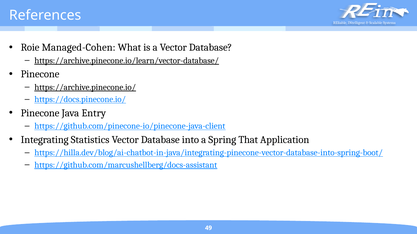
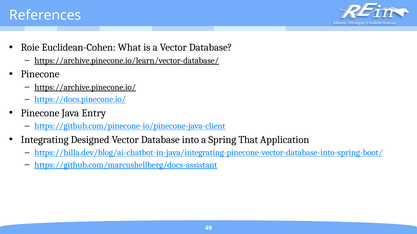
Managed-Cohen: Managed-Cohen -> Euclidean-Cohen
Statistics: Statistics -> Designed
